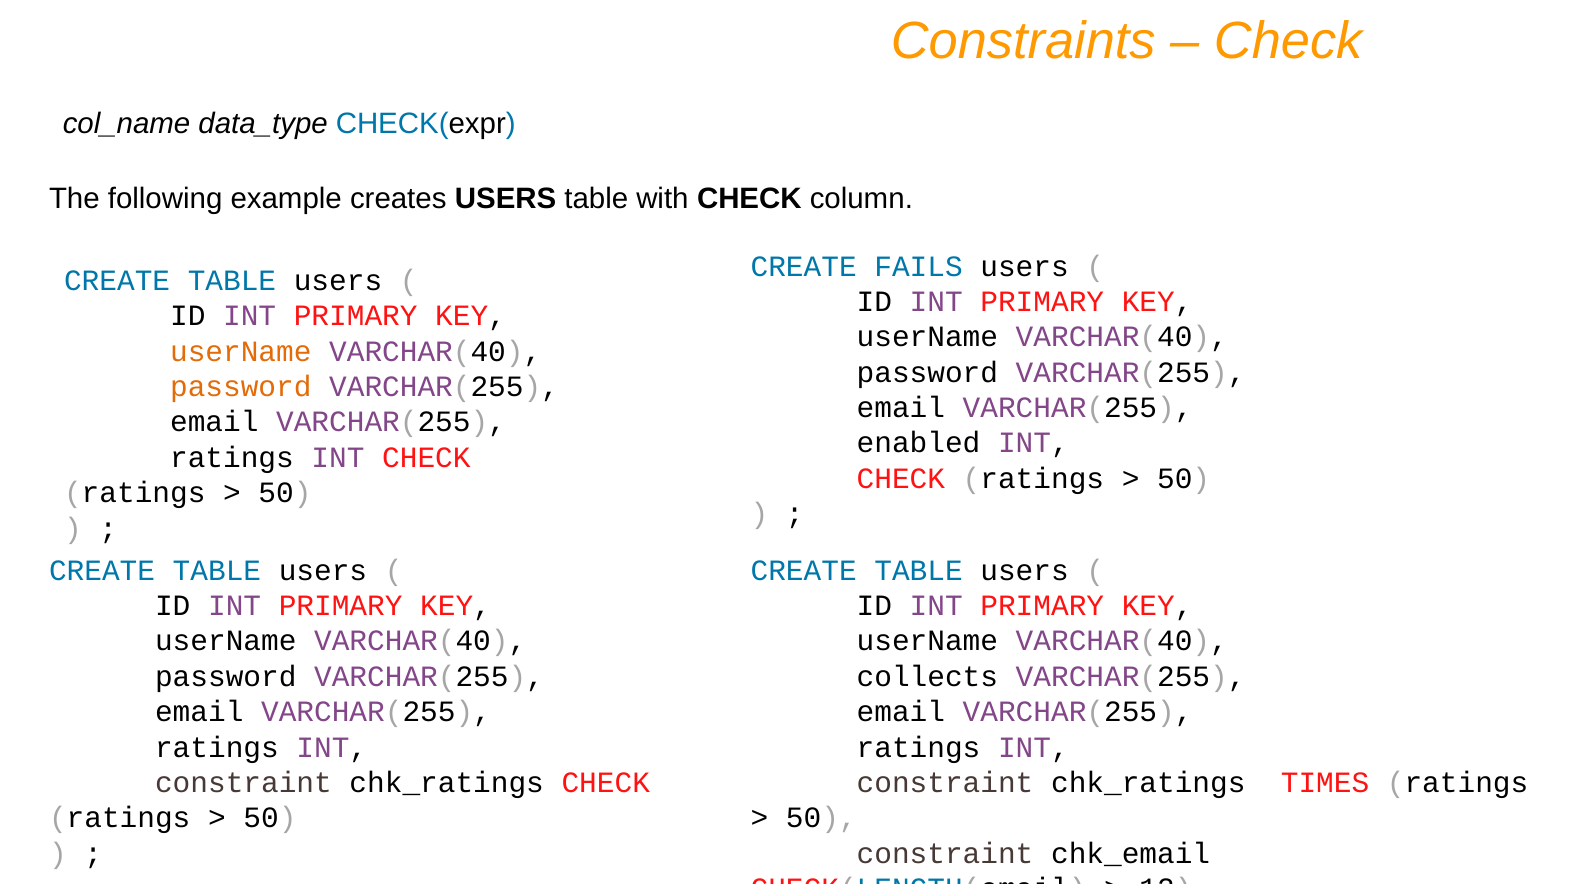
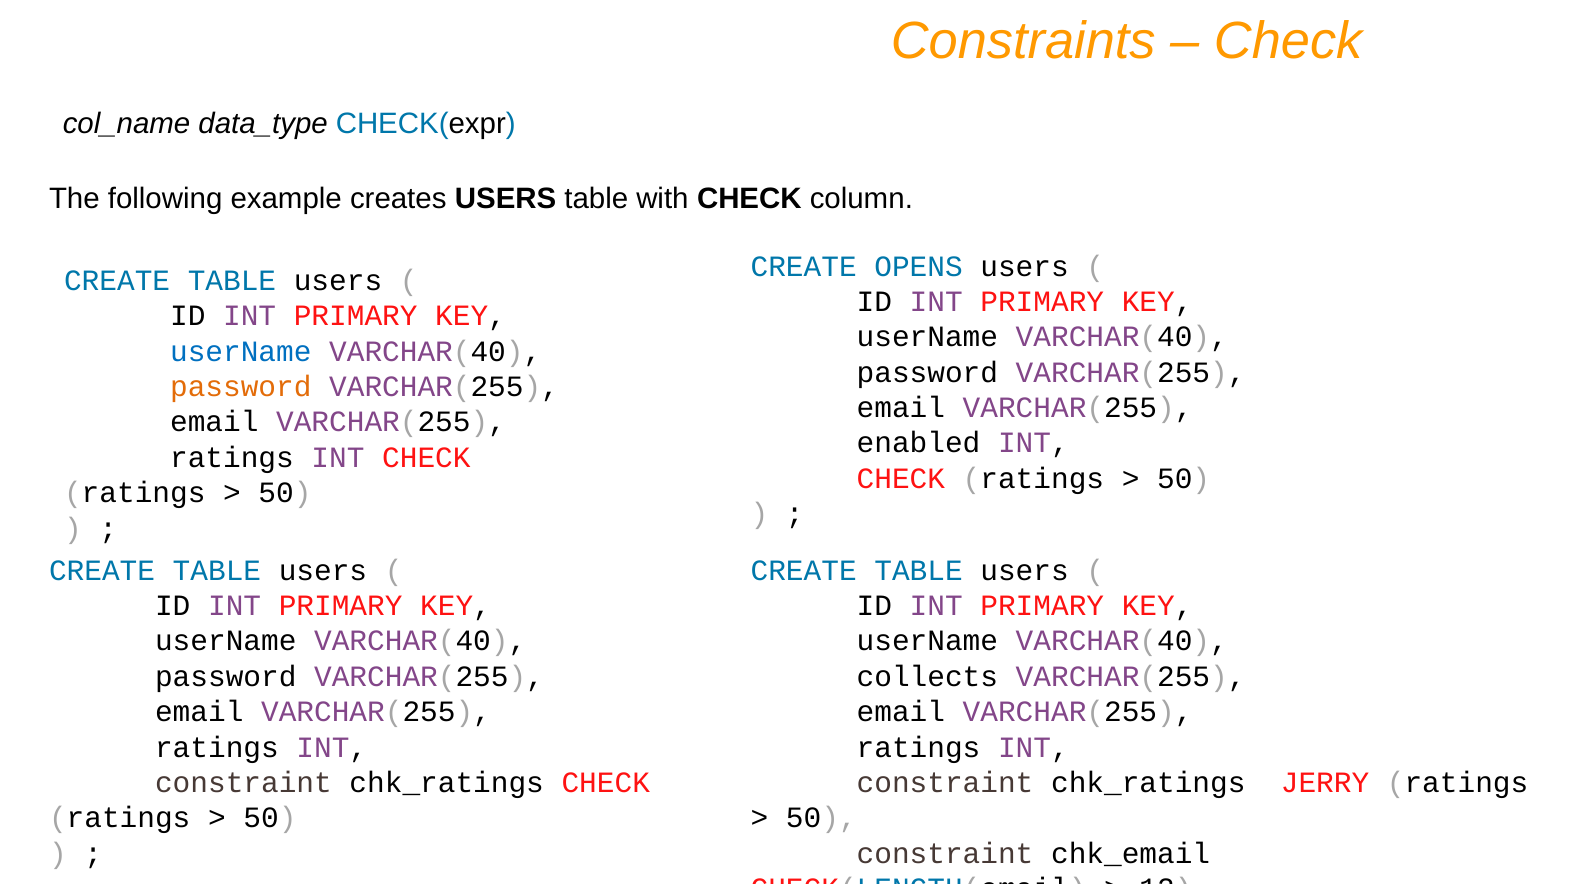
FAILS: FAILS -> OPENS
userName at (241, 351) colour: orange -> blue
TIMES: TIMES -> JERRY
